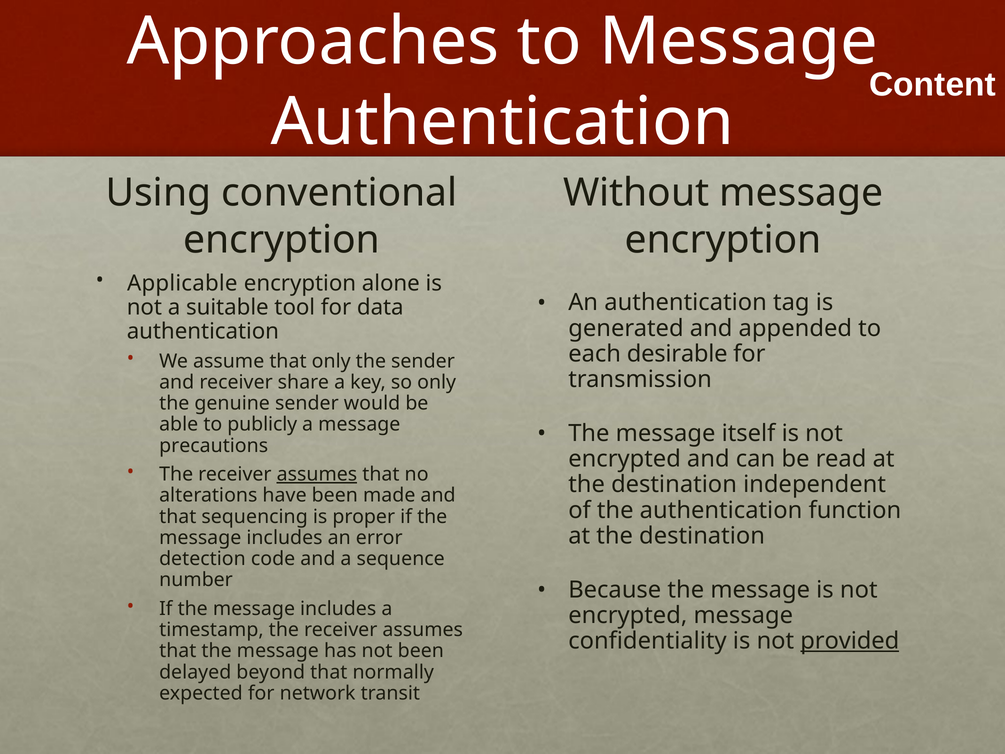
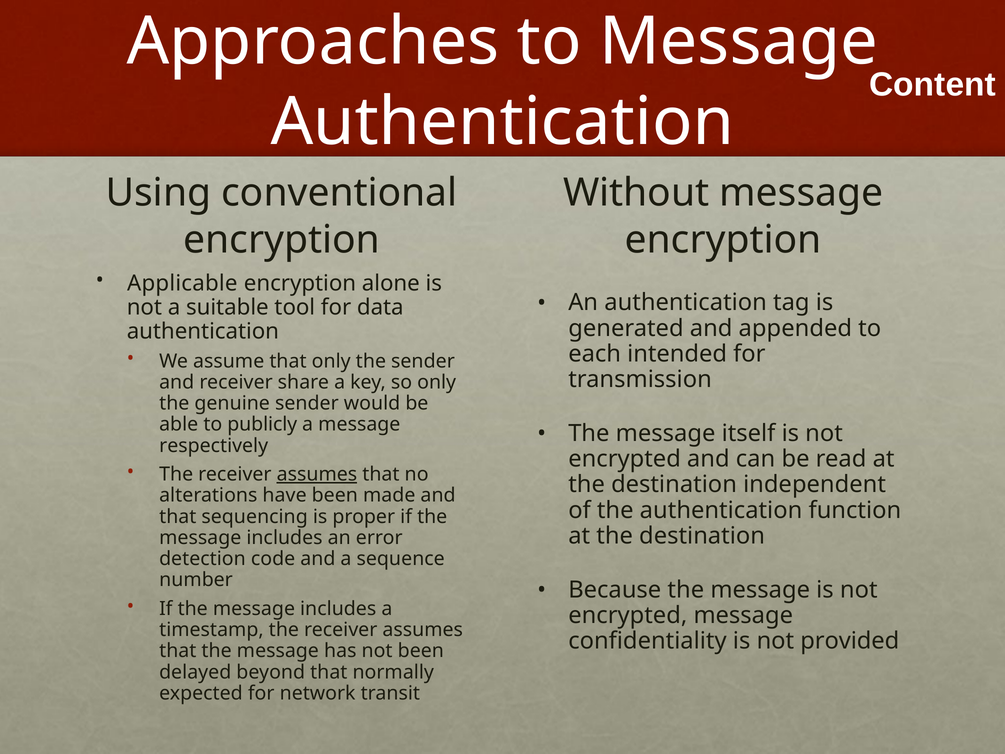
desirable: desirable -> intended
precautions: precautions -> respectively
provided underline: present -> none
